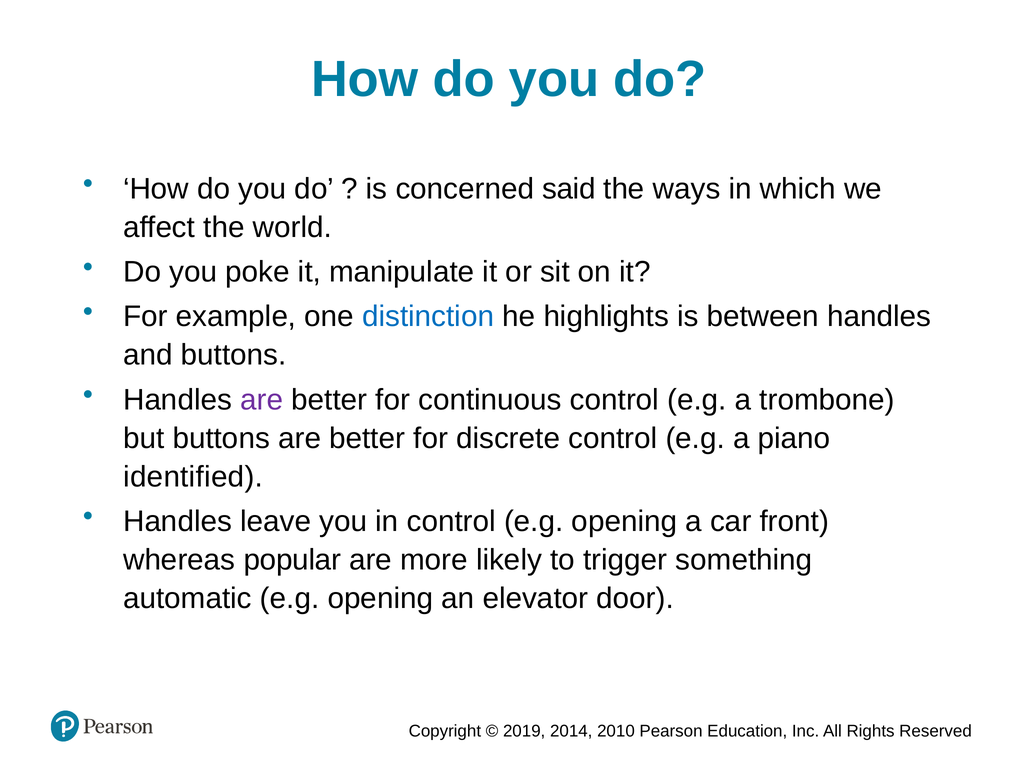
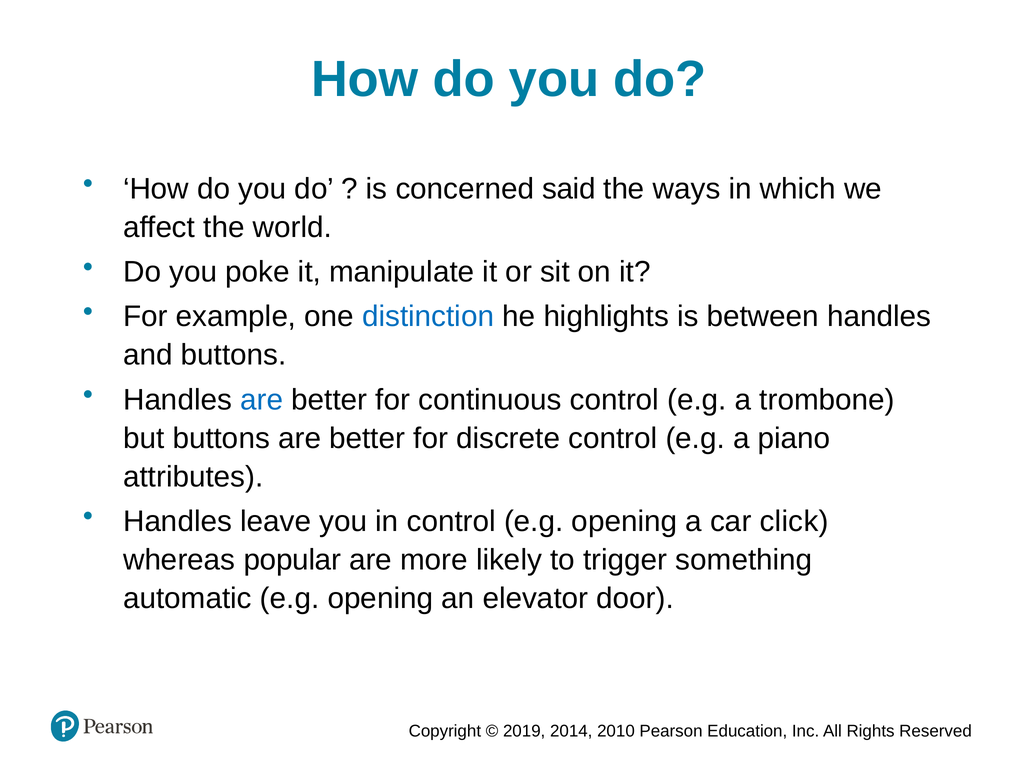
are at (262, 399) colour: purple -> blue
identified: identified -> attributes
front: front -> click
